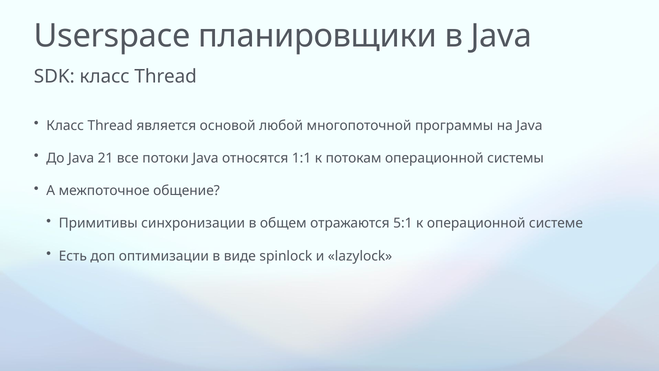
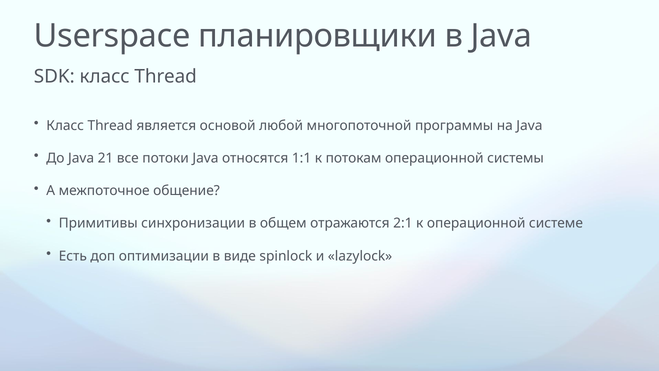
5:1: 5:1 -> 2:1
